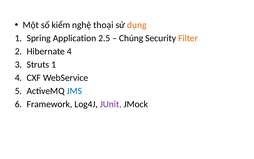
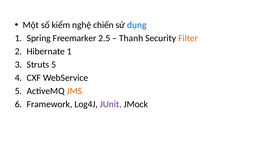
thoại: thoại -> chiến
dụng colour: orange -> blue
Application: Application -> Freemarker
Chúng: Chúng -> Thanh
Hibernate 4: 4 -> 1
Struts 1: 1 -> 5
JMS colour: blue -> orange
